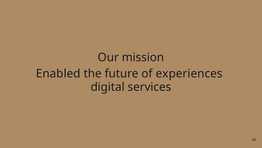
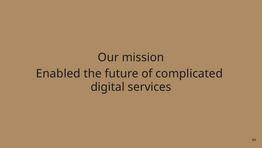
experiences: experiences -> complicated
